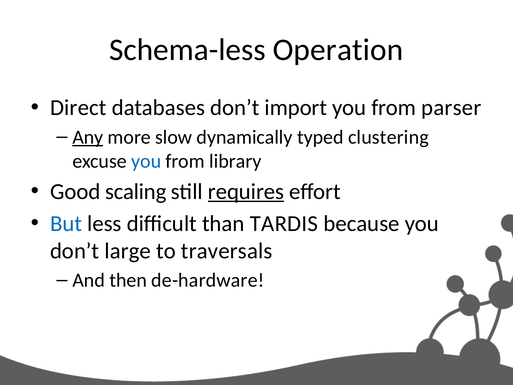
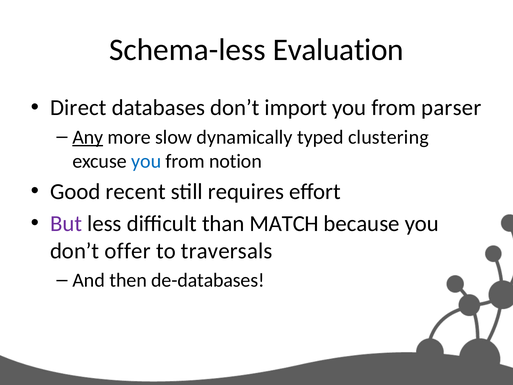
Operation: Operation -> Evaluation
library: library -> notion
scaling: scaling -> recent
requires underline: present -> none
But colour: blue -> purple
TARDIS: TARDIS -> MATCH
large: large -> offer
de-hardware: de-hardware -> de-databases
